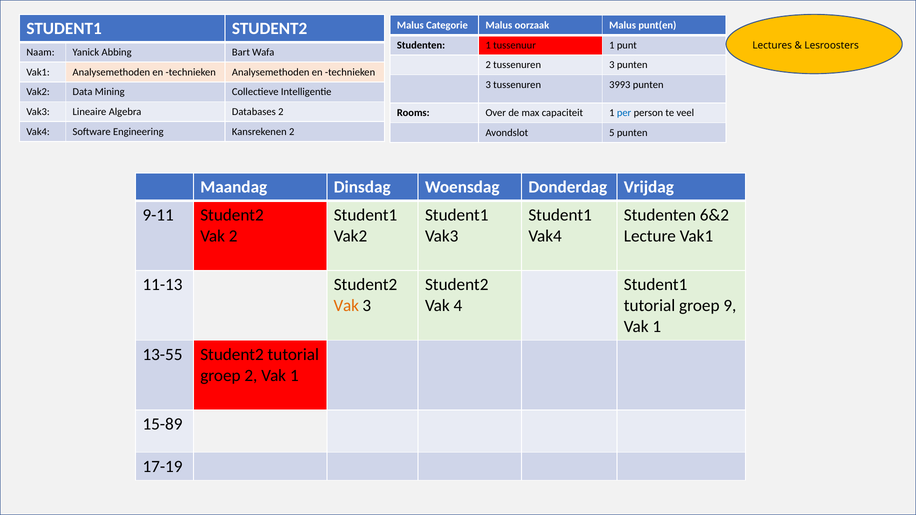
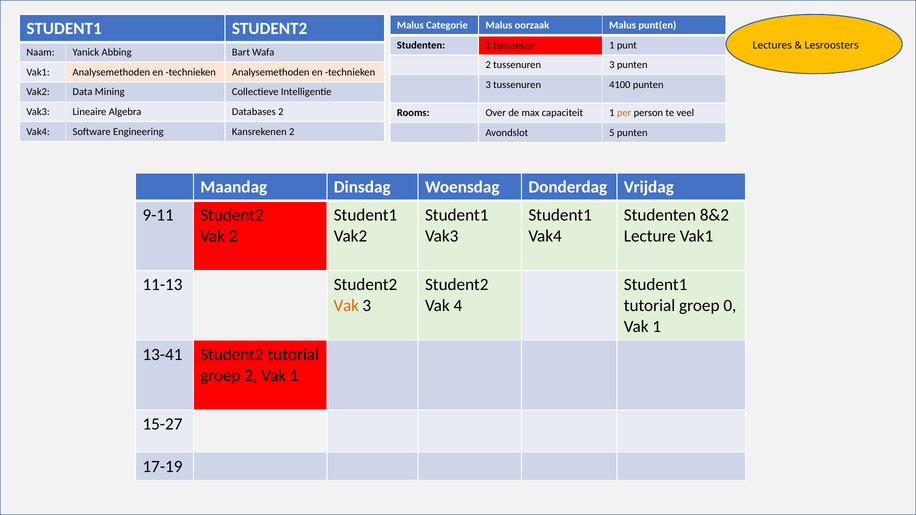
3993: 3993 -> 4100
per colour: blue -> orange
6&2: 6&2 -> 8&2
9: 9 -> 0
13-55: 13-55 -> 13-41
15-89: 15-89 -> 15-27
